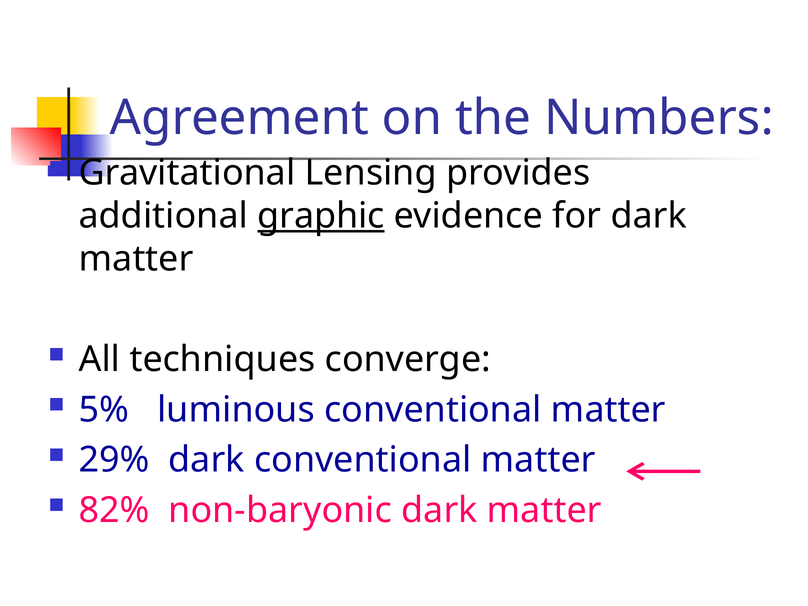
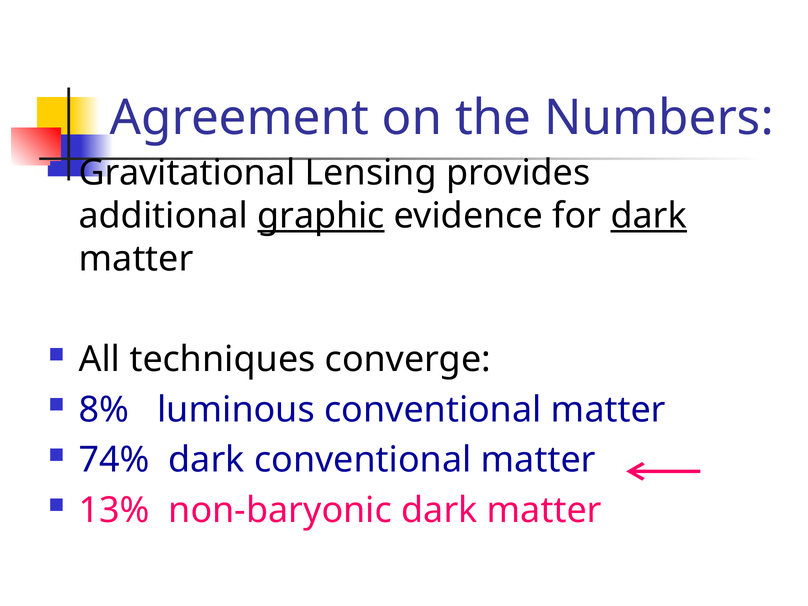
dark at (649, 216) underline: none -> present
5%: 5% -> 8%
29%: 29% -> 74%
82%: 82% -> 13%
